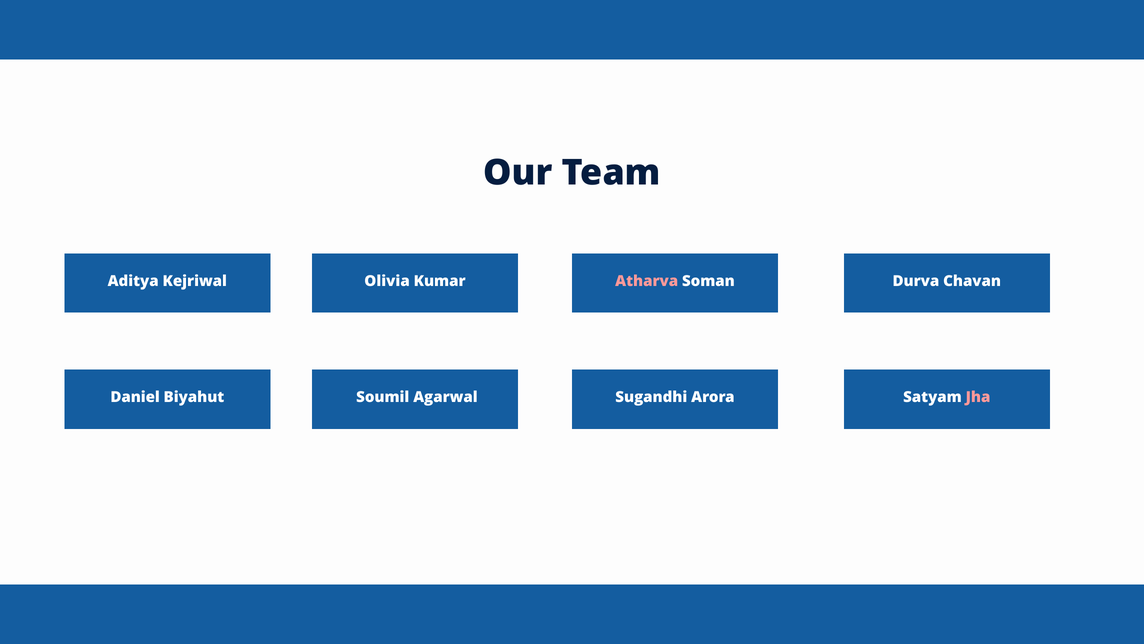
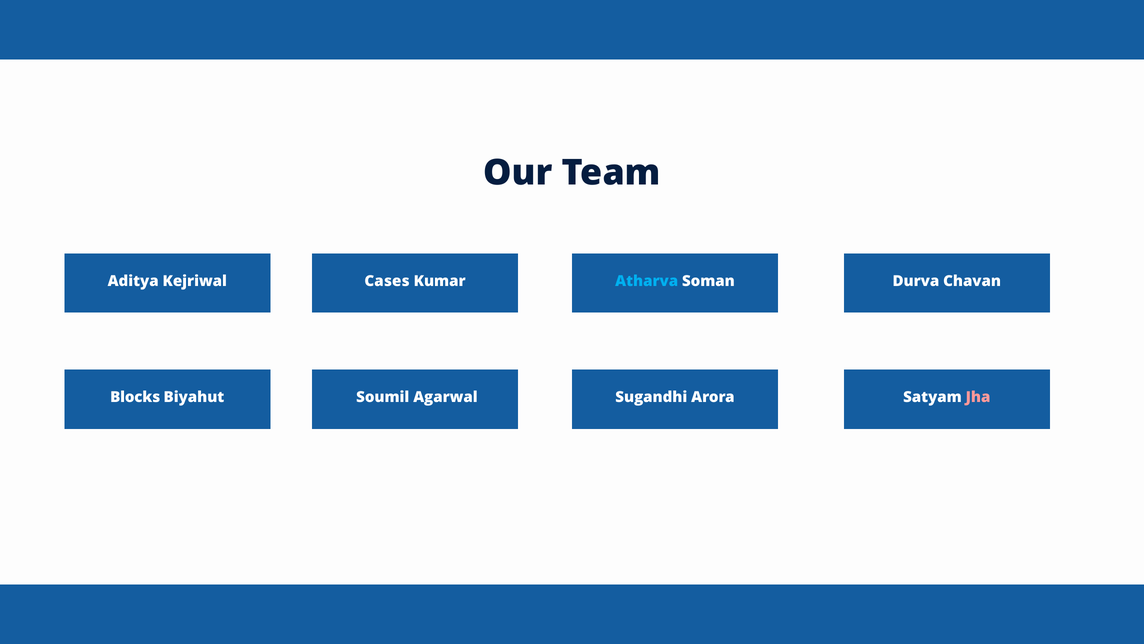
Kejriwal Olivia: Olivia -> Cases
Atharva colour: pink -> light blue
Daniel at (135, 397): Daniel -> Blocks
